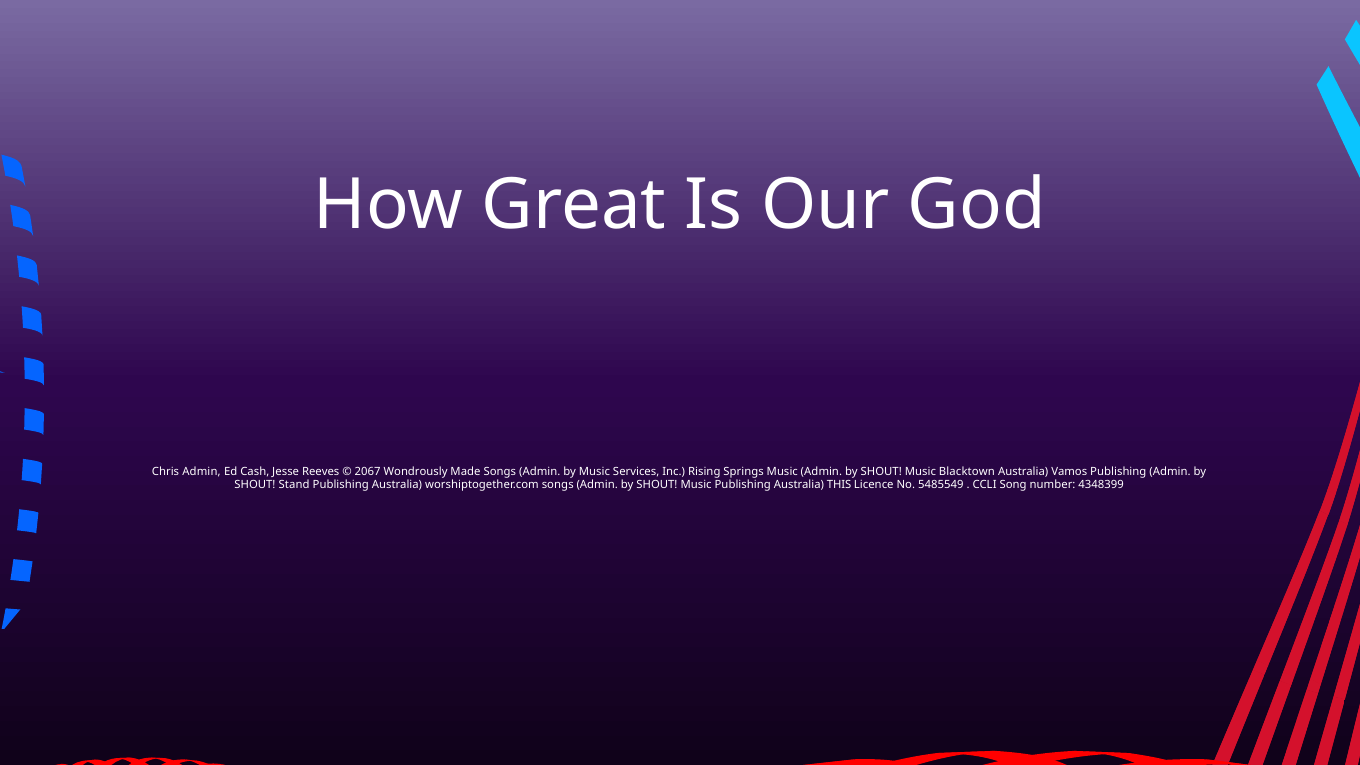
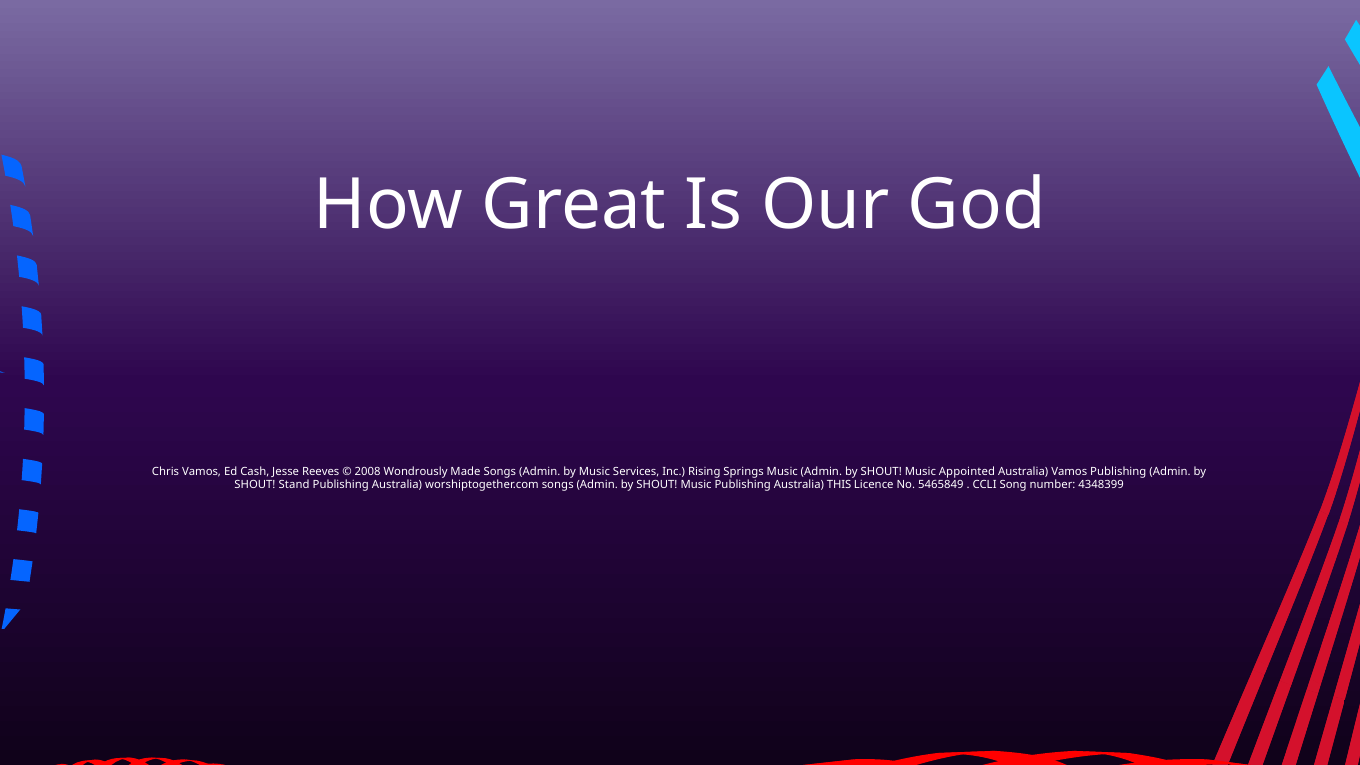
Chris Admin: Admin -> Vamos
2067: 2067 -> 2008
Blacktown: Blacktown -> Appointed
5485549: 5485549 -> 5465849
